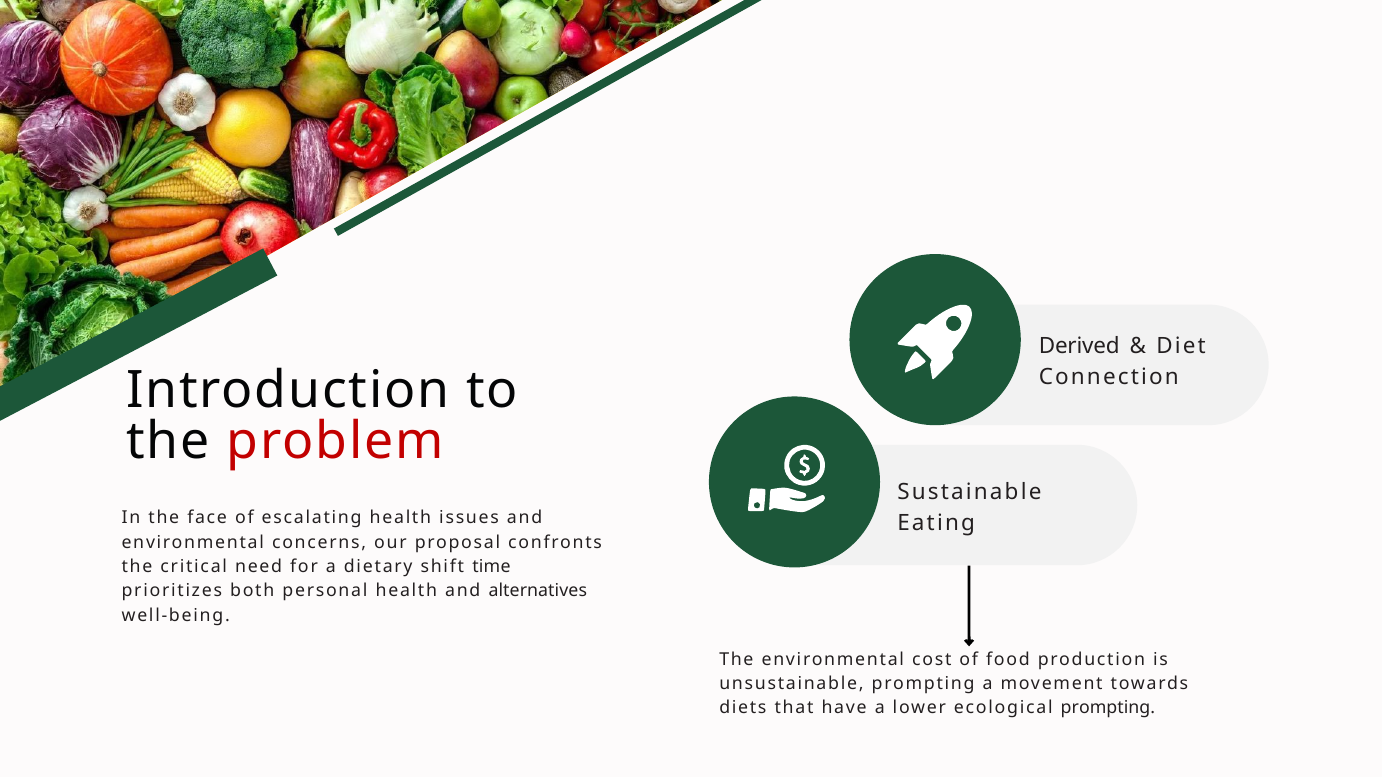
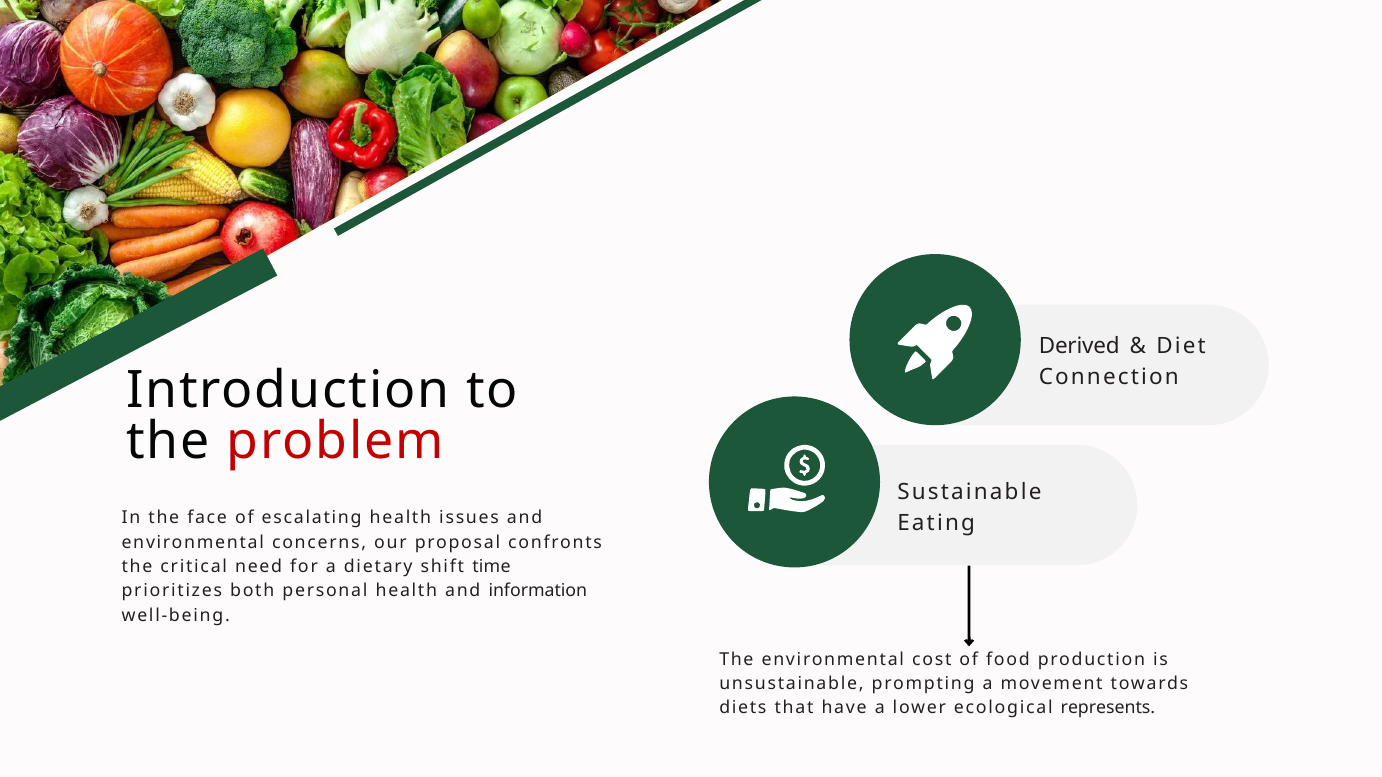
alternatives: alternatives -> information
ecological prompting: prompting -> represents
